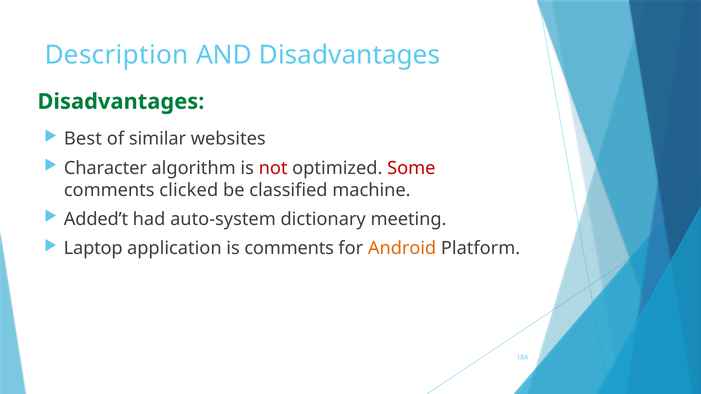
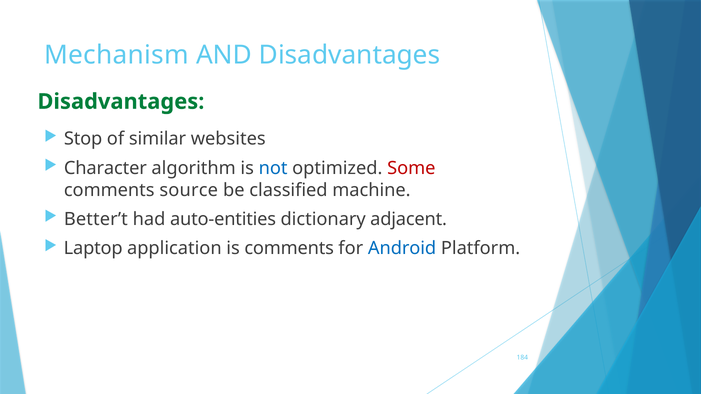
Description: Description -> Mechanism
Best: Best -> Stop
not colour: red -> blue
clicked: clicked -> source
Added’t: Added’t -> Better’t
auto-system: auto-system -> auto-entities
meeting: meeting -> adjacent
Android colour: orange -> blue
